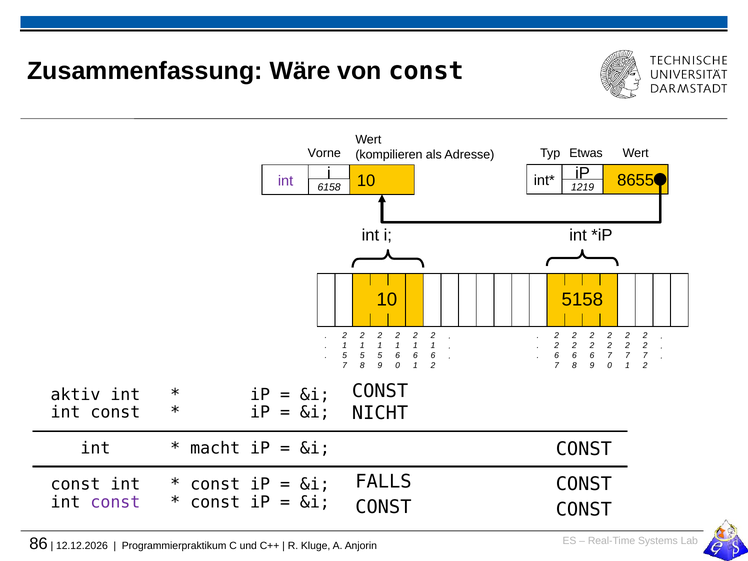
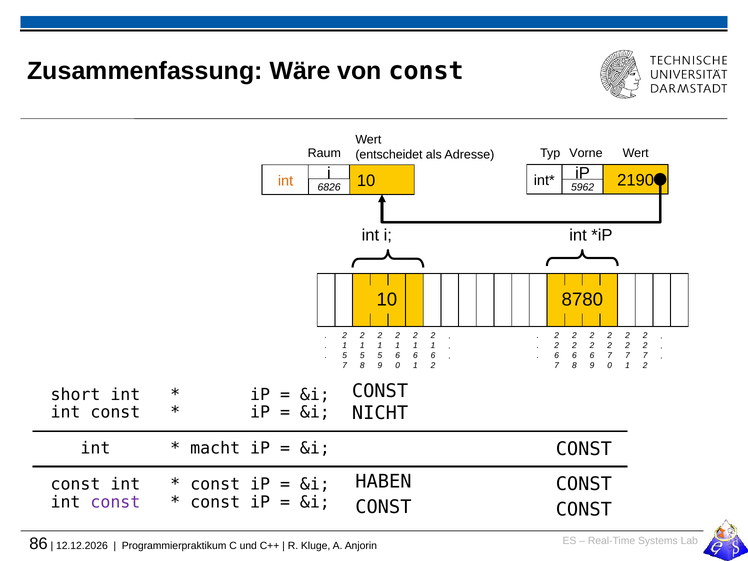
Vorne: Vorne -> Raum
Etwas: Etwas -> Vorne
kompilieren: kompilieren -> entscheidet
int at (286, 181) colour: purple -> orange
1219: 1219 -> 5962
6158: 6158 -> 6826
8655: 8655 -> 2190
5158: 5158 -> 8780
aktiv: aktiv -> short
FALLS: FALLS -> HABEN
